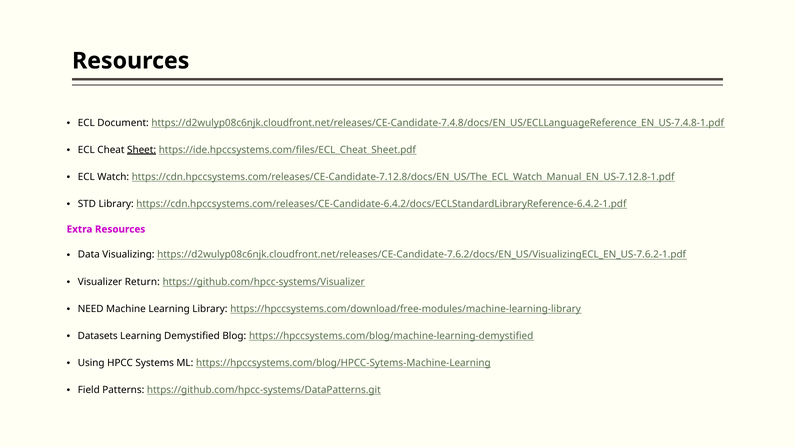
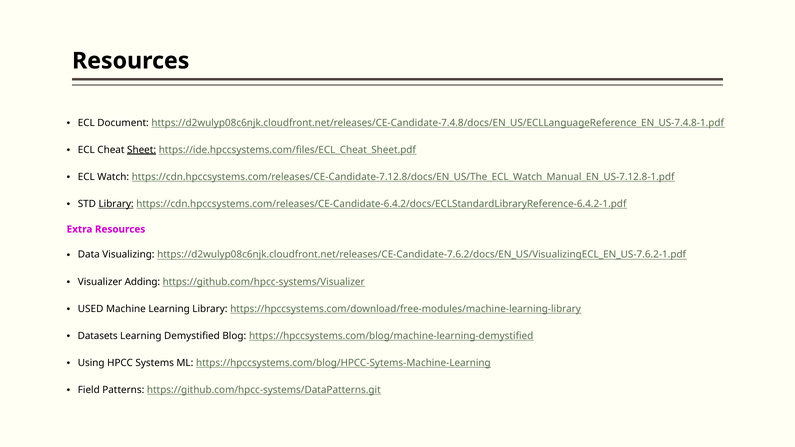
Library at (116, 204) underline: none -> present
Return: Return -> Adding
NEED: NEED -> USED
